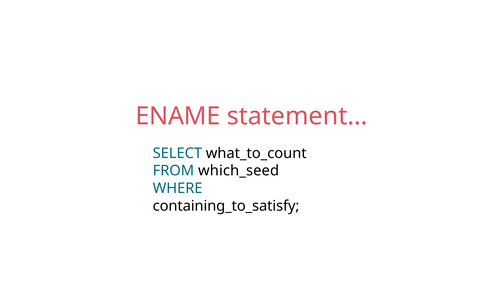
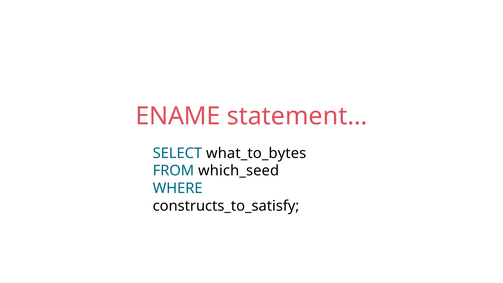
what_to_count: what_to_count -> what_to_bytes
containing_to_satisfy: containing_to_satisfy -> constructs_to_satisfy
